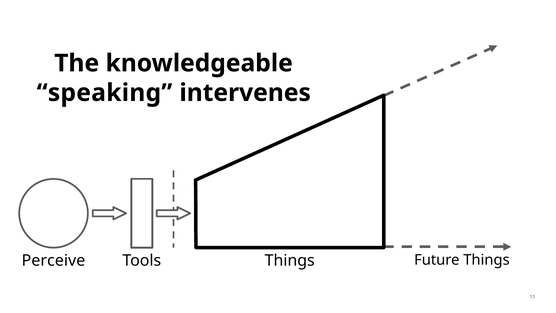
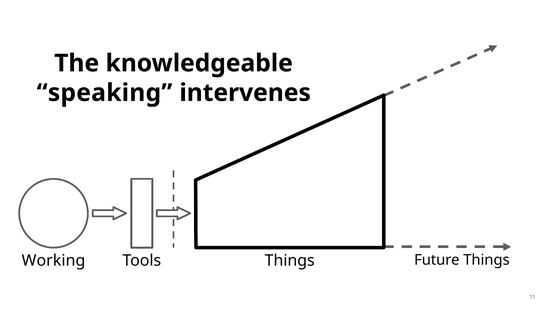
Perceive: Perceive -> Working
